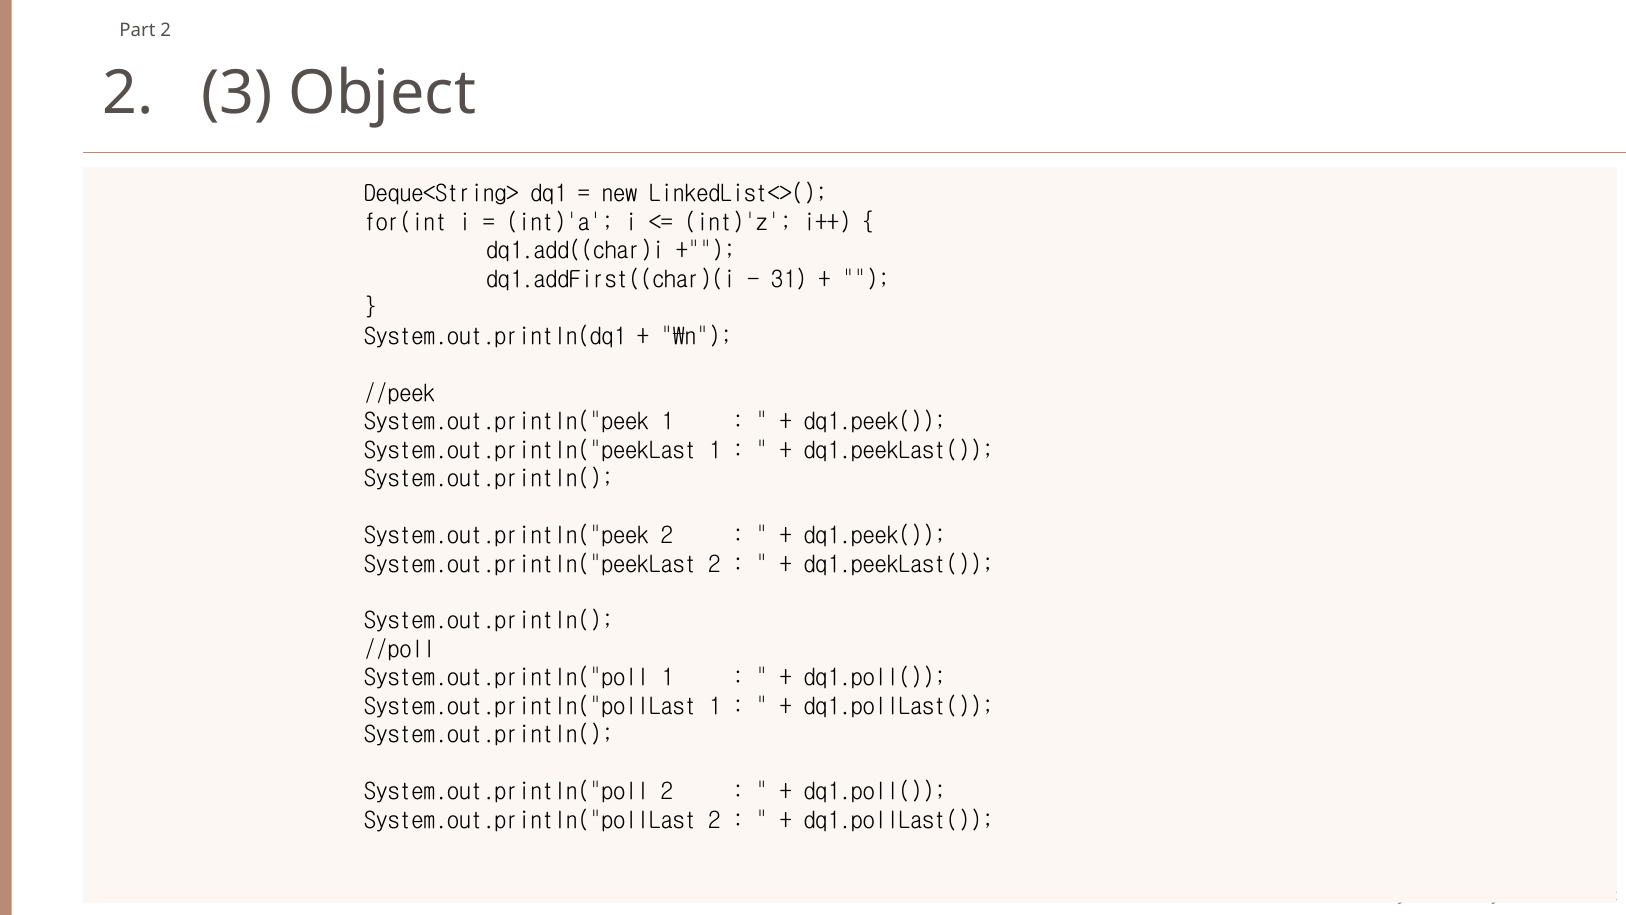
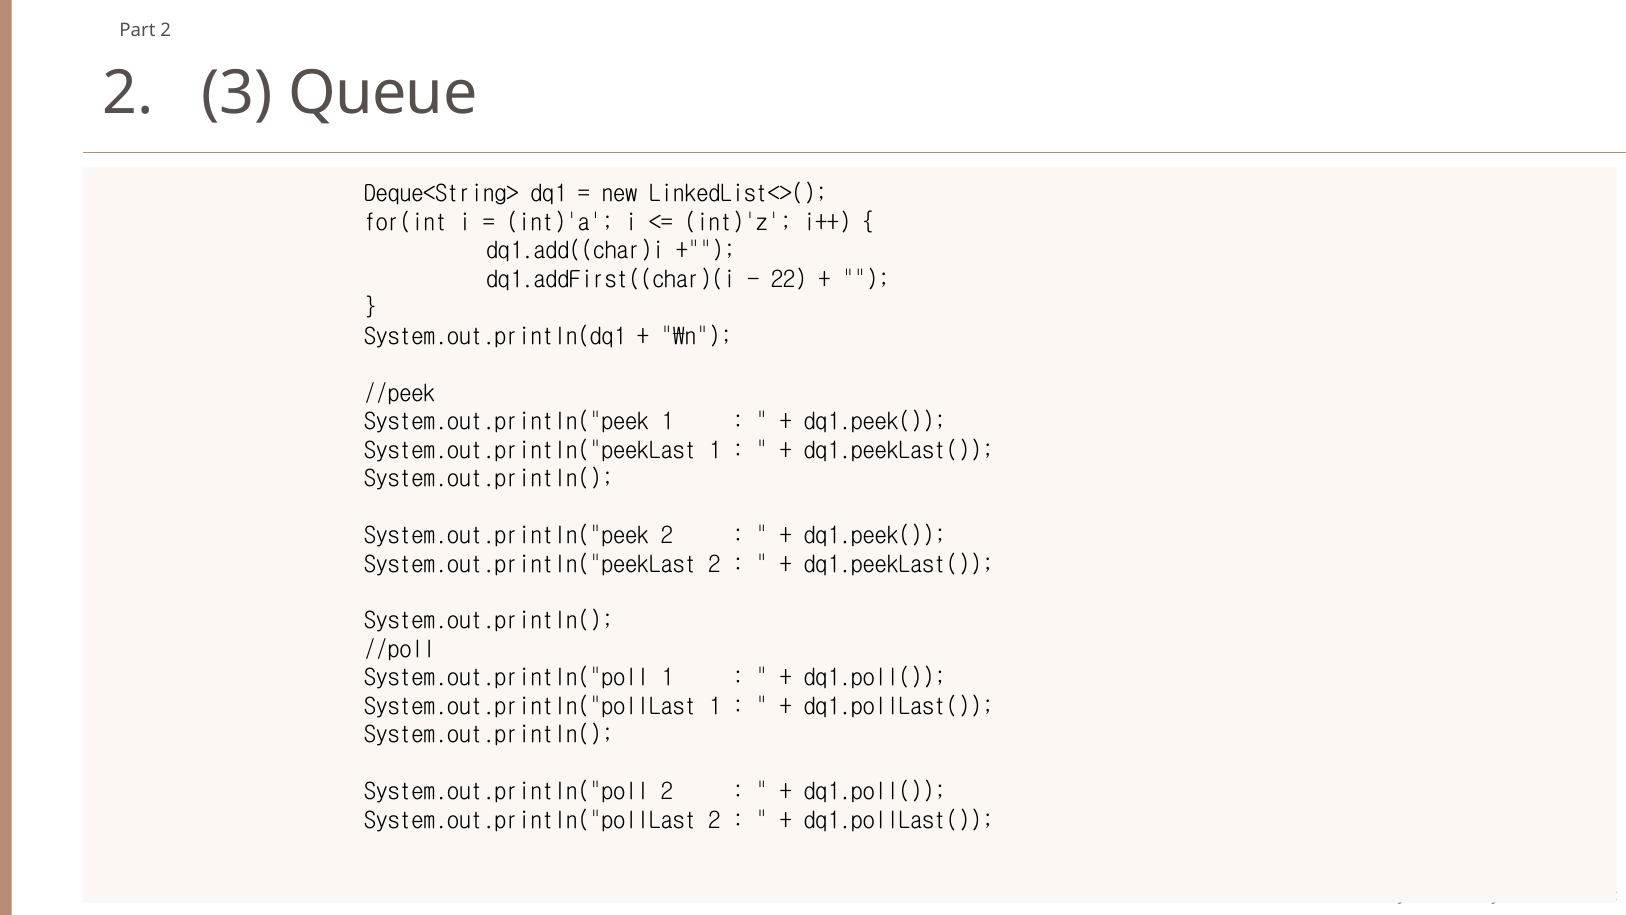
Object: Object -> Queue
31: 31 -> 22
